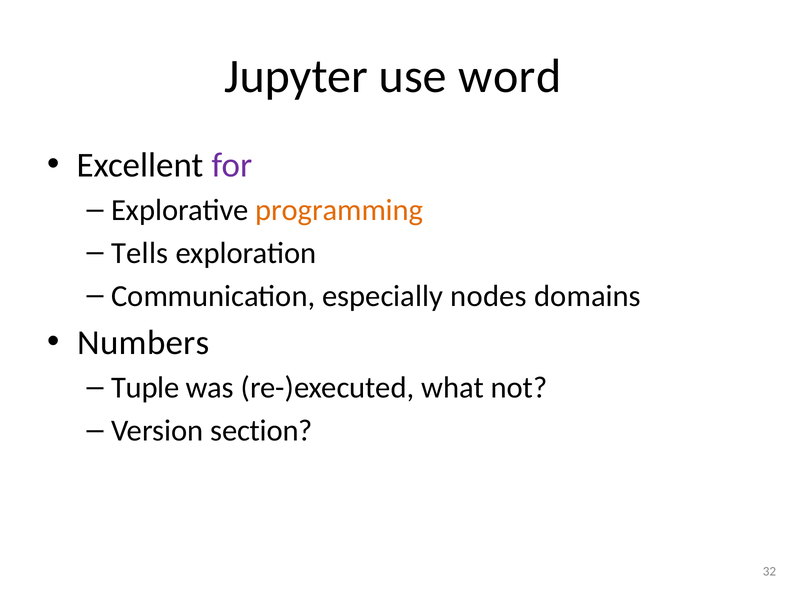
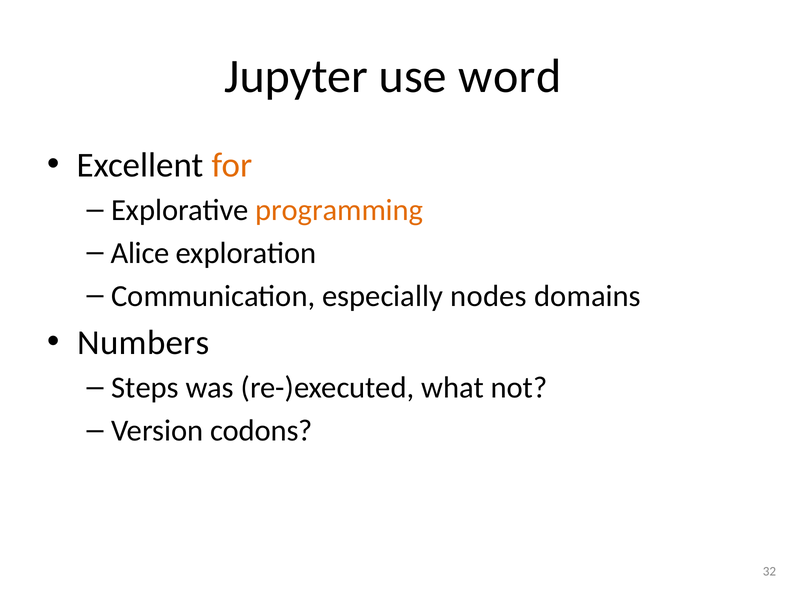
for colour: purple -> orange
Tells: Tells -> Alice
Tuple: Tuple -> Steps
section: section -> codons
